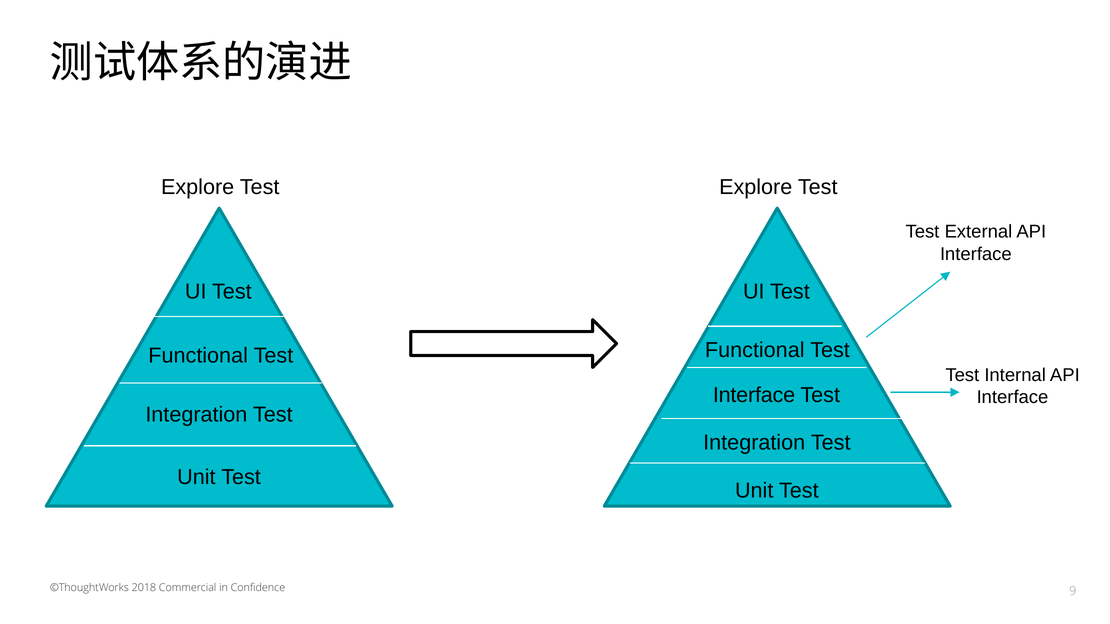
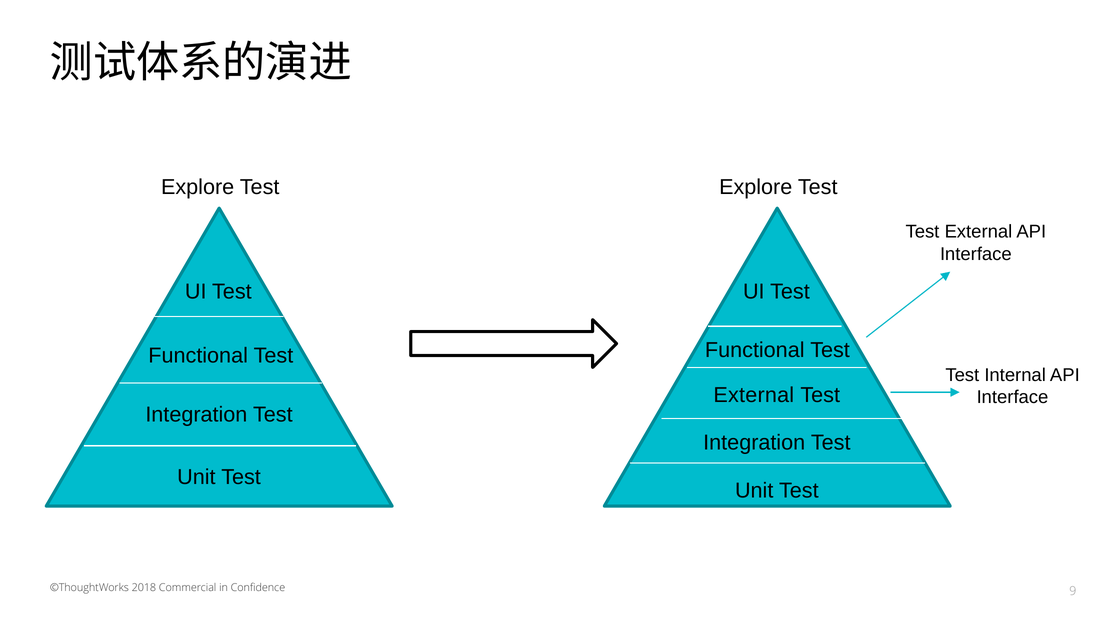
Interface at (754, 395): Interface -> External
